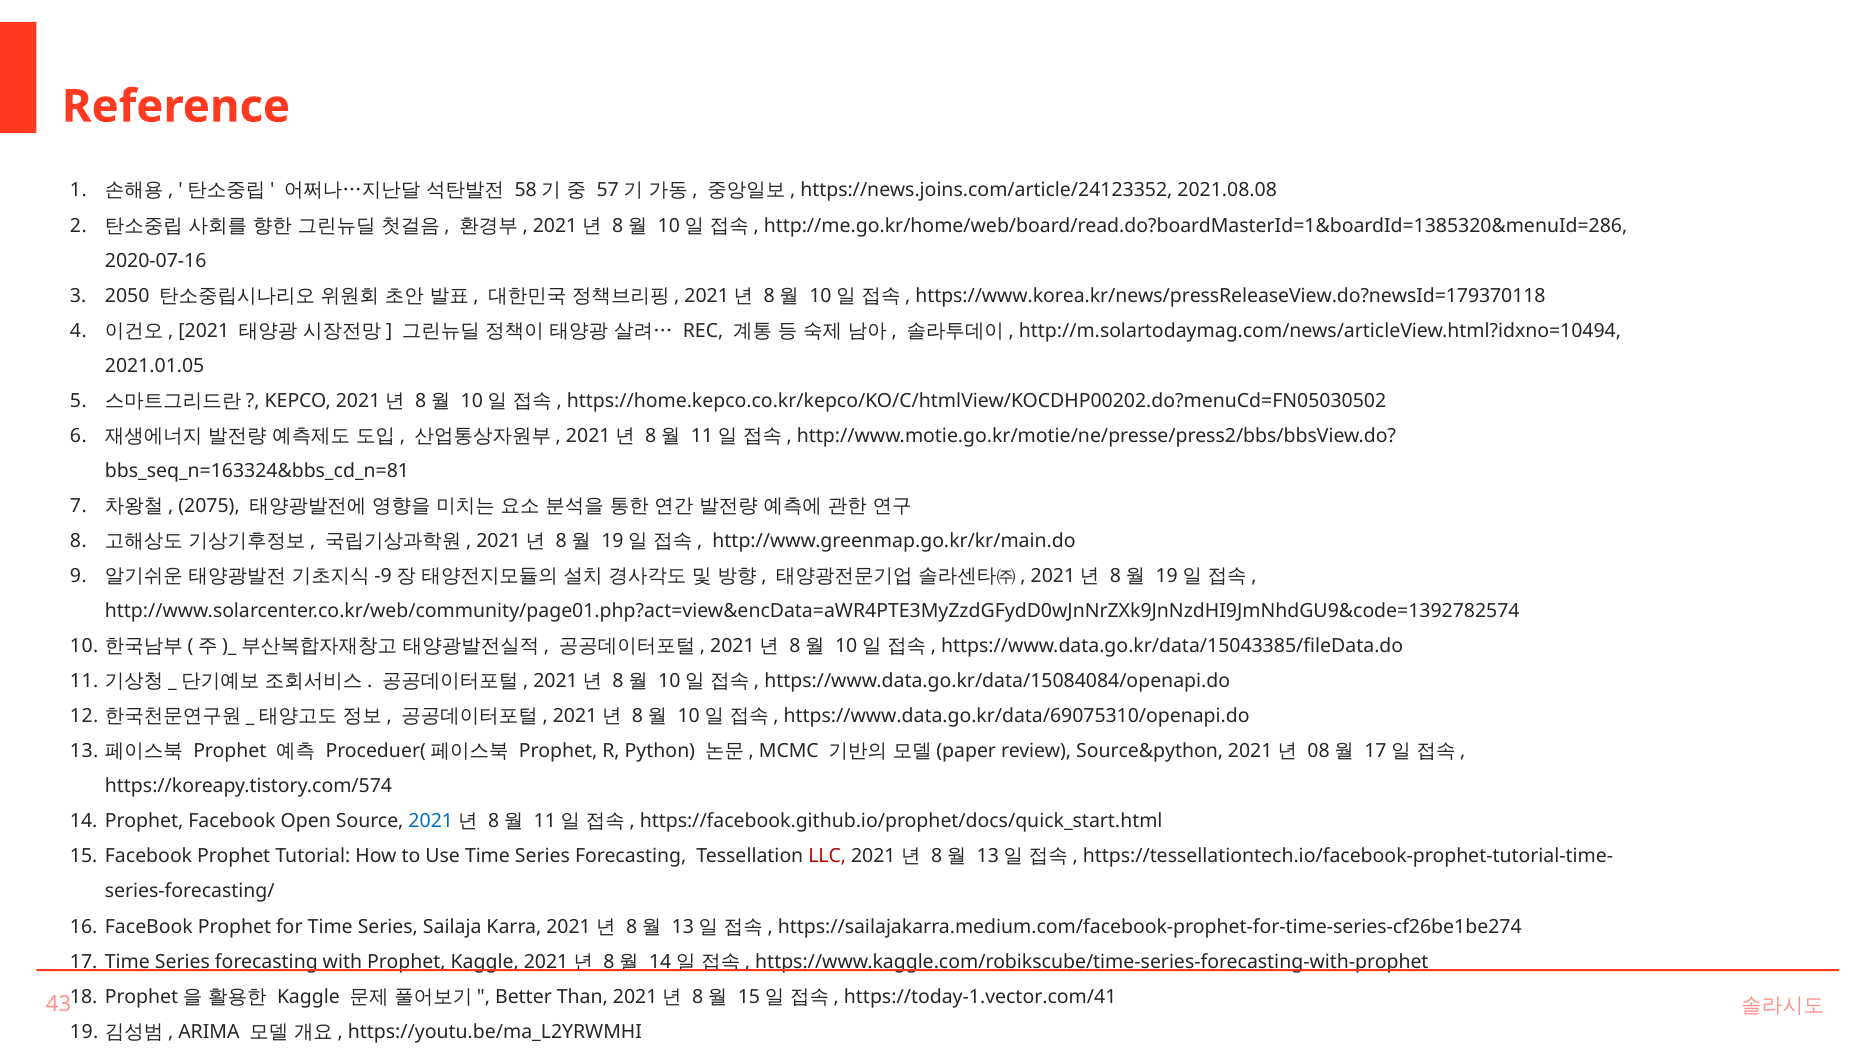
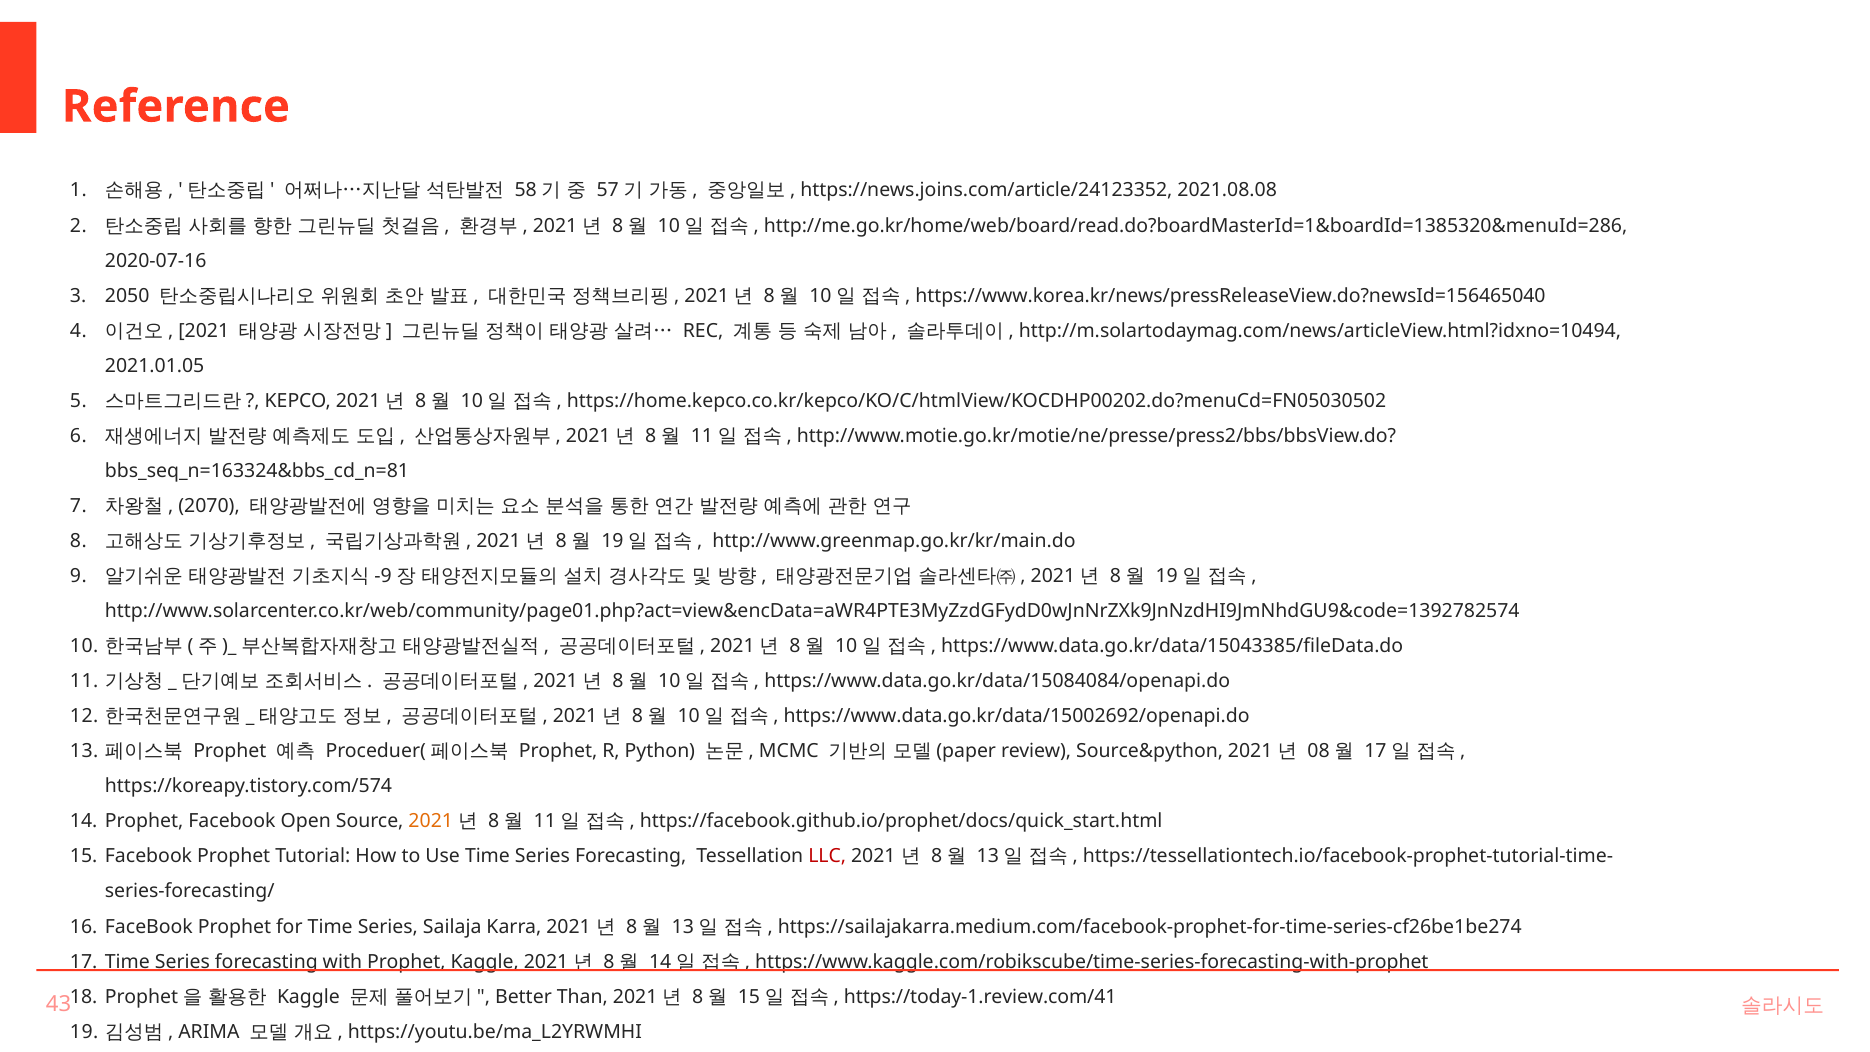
https://www.korea.kr/news/pressReleaseView.do?newsId=179370118: https://www.korea.kr/news/pressReleaseView.do?newsId=179370118 -> https://www.korea.kr/news/pressReleaseView.do?newsId=156465040
2075: 2075 -> 2070
https://www.data.go.kr/data/69075310/openapi.do: https://www.data.go.kr/data/69075310/openapi.do -> https://www.data.go.kr/data/15002692/openapi.do
2021 at (431, 821) colour: blue -> orange
https://today-1.vector.com/41: https://today-1.vector.com/41 -> https://today-1.review.com/41
